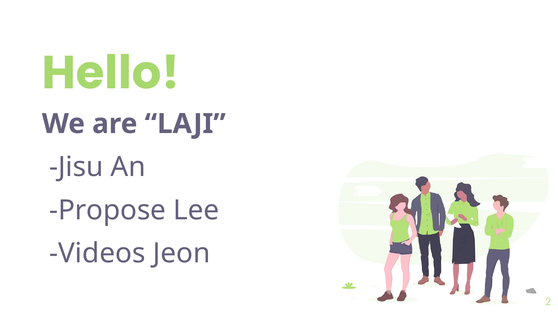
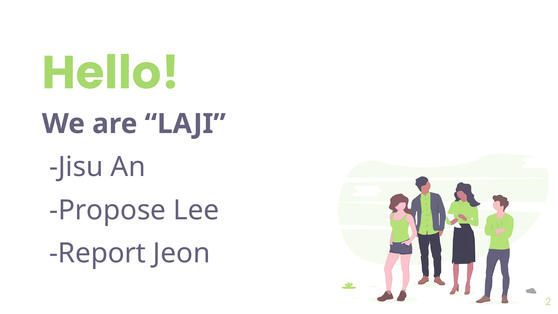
Videos: Videos -> Report
